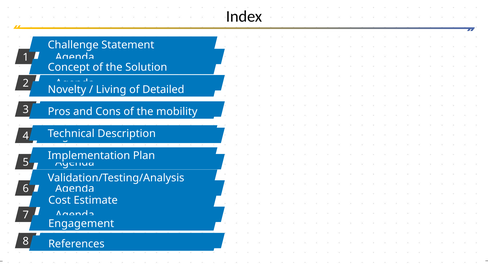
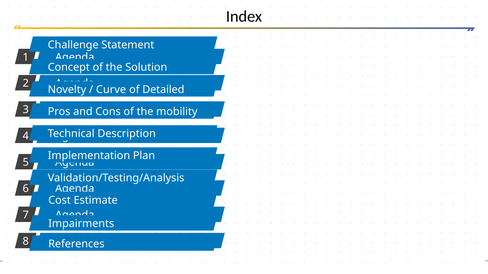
Living: Living -> Curve
Engagement: Engagement -> Impairments
